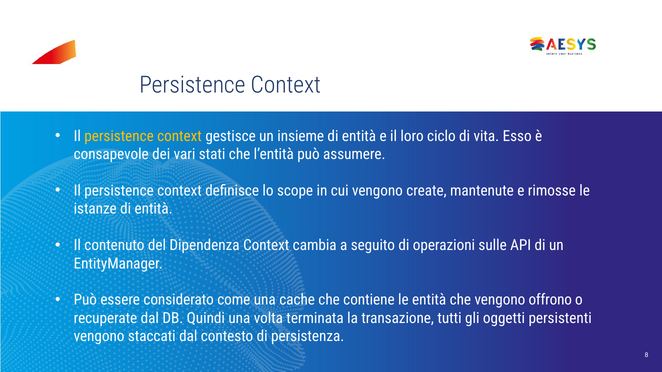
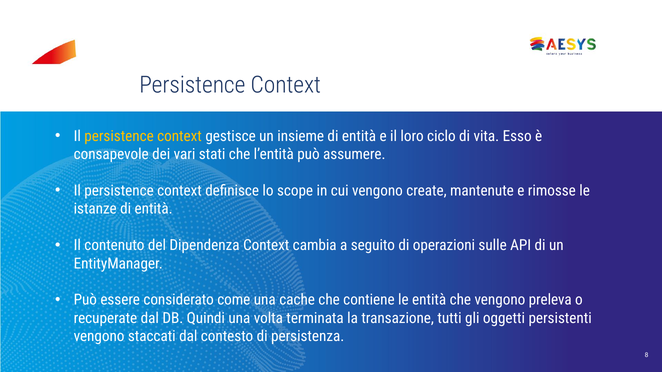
offrono: offrono -> preleva
